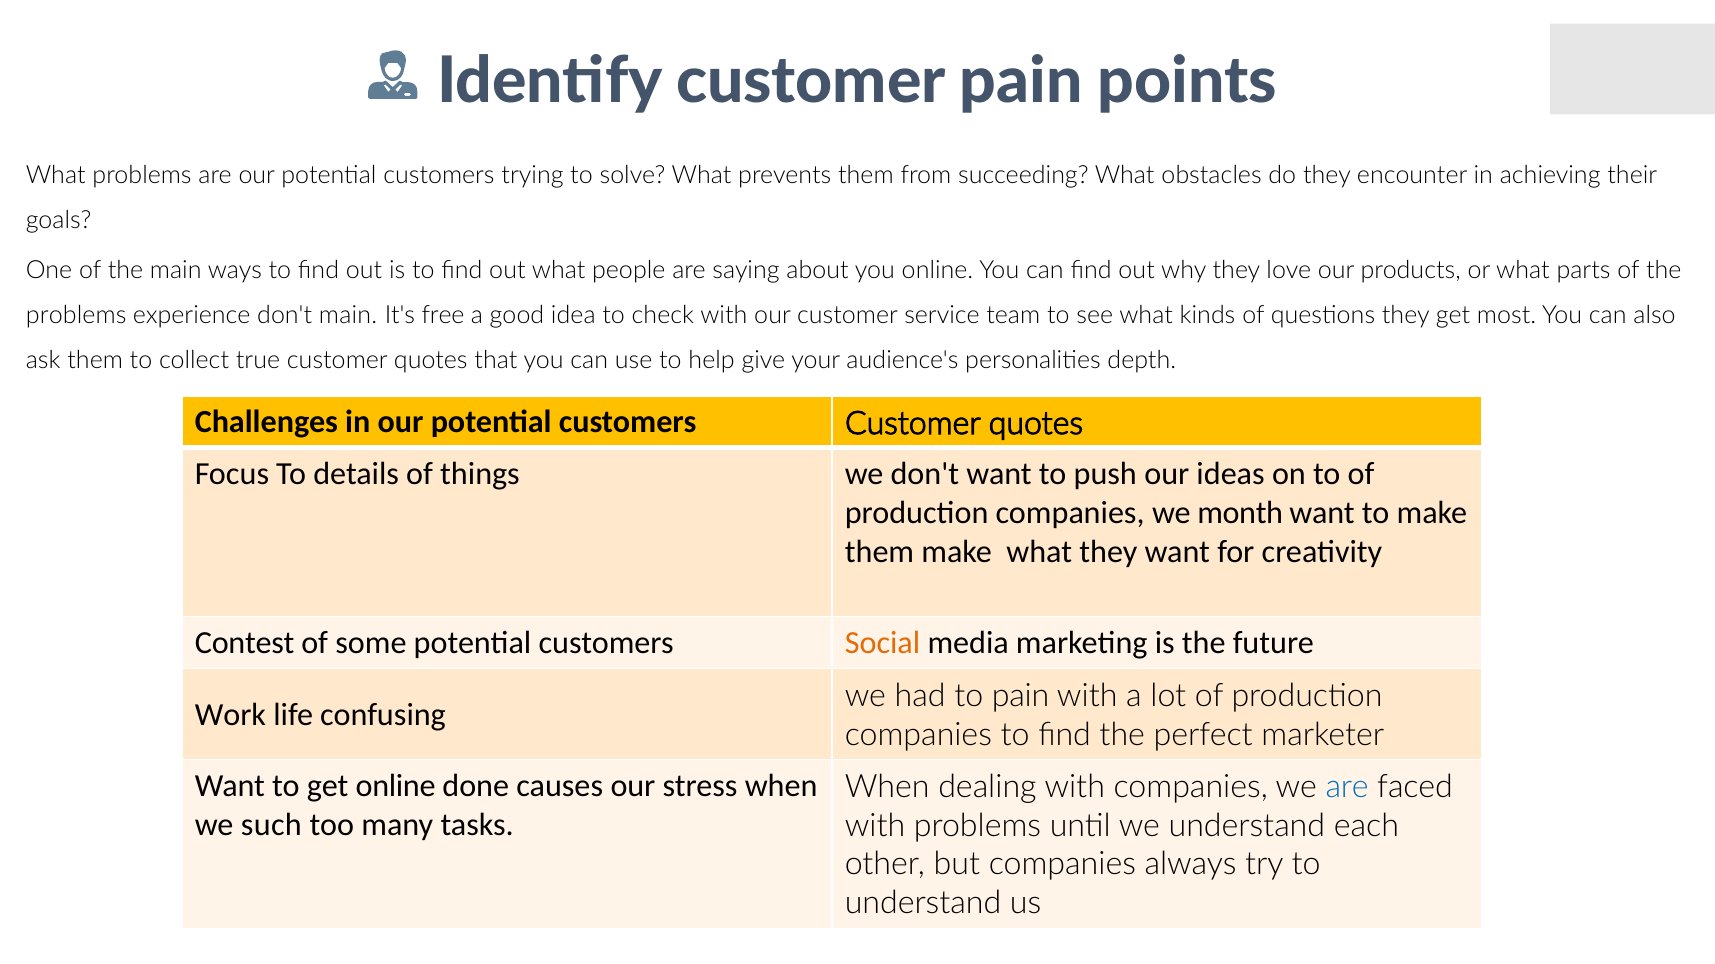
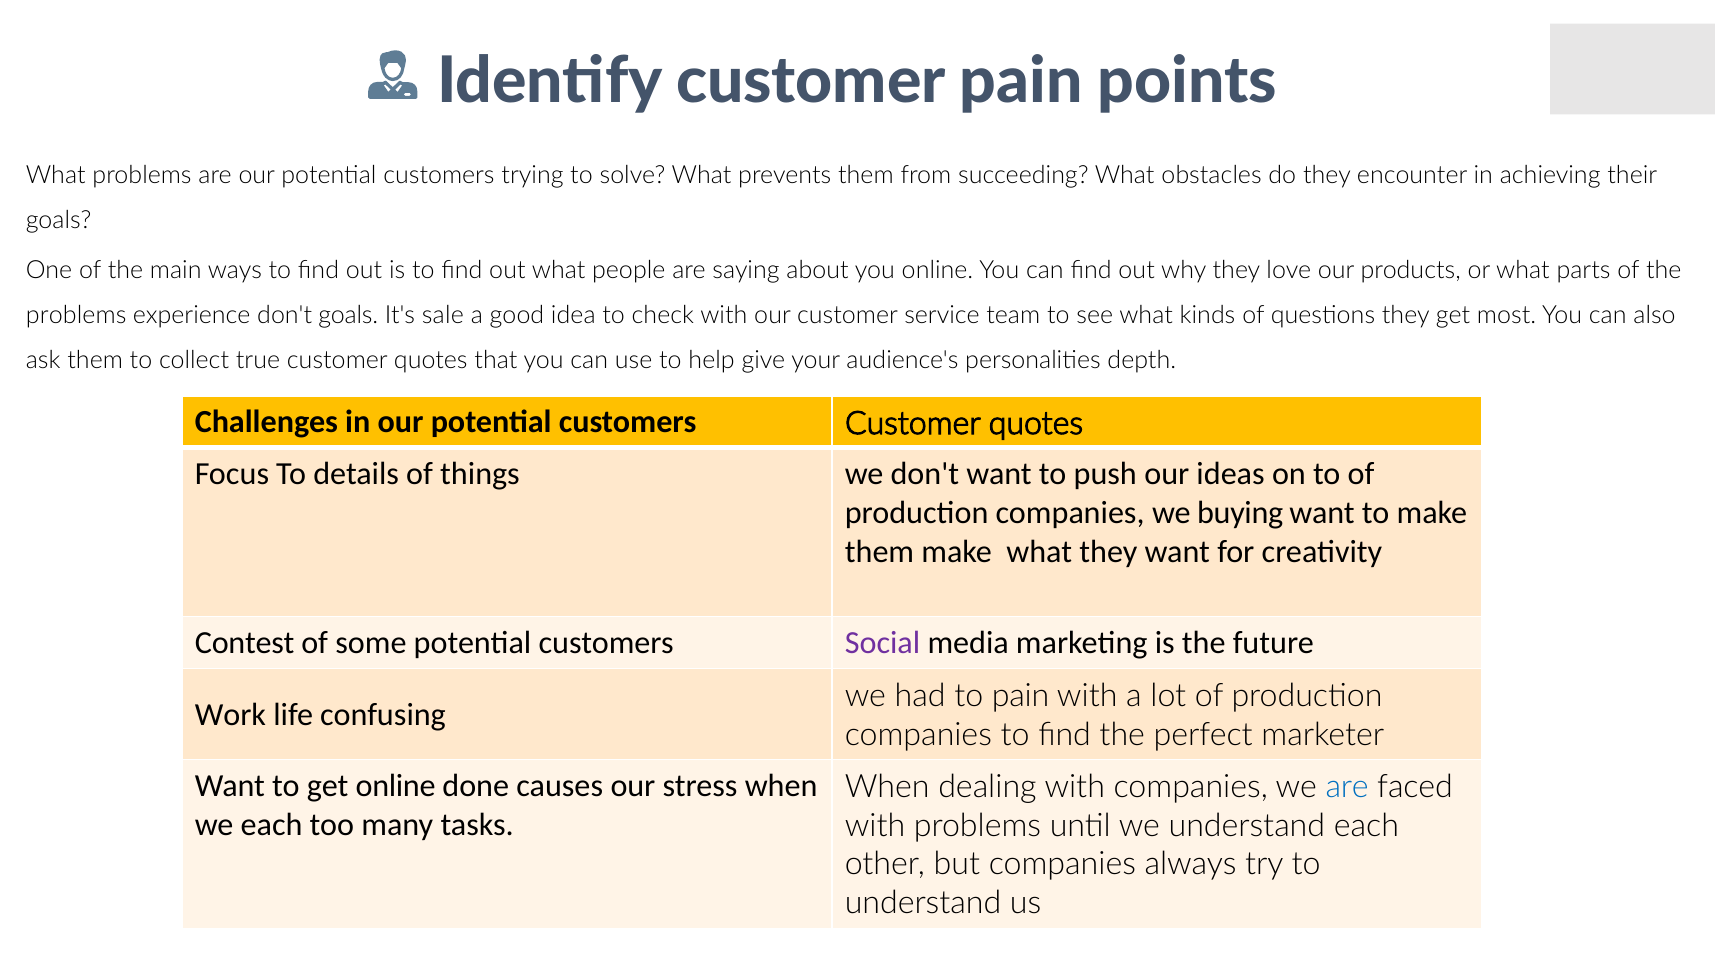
don't main: main -> goals
free: free -> sale
month: month -> buying
Social colour: orange -> purple
we such: such -> each
